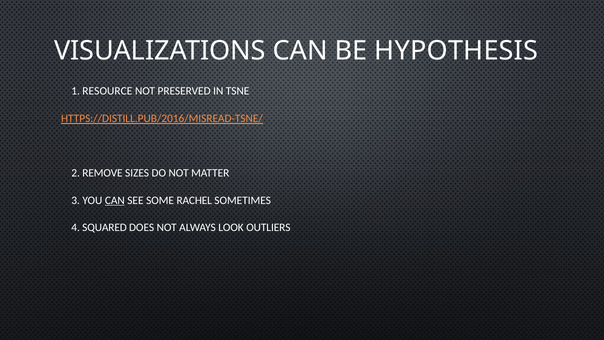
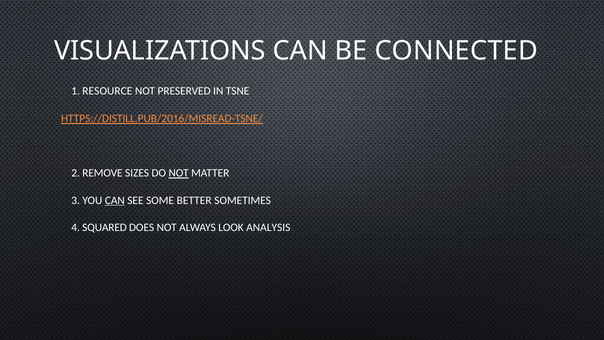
HYPOTHESIS: HYPOTHESIS -> CONNECTED
NOT at (179, 173) underline: none -> present
RACHEL: RACHEL -> BETTER
OUTLIERS: OUTLIERS -> ANALYSIS
